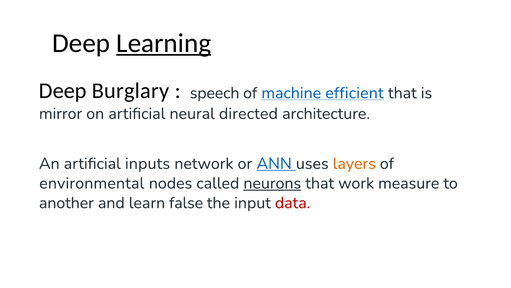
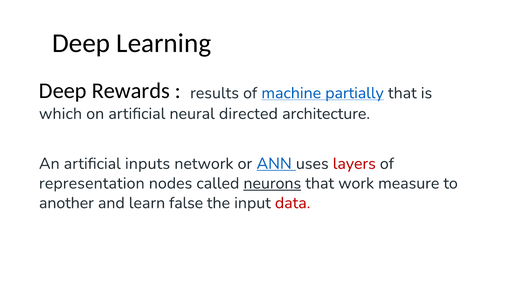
Learning underline: present -> none
Burglary: Burglary -> Rewards
speech: speech -> results
efficient: efficient -> partially
mirror: mirror -> which
layers colour: orange -> red
environmental: environmental -> representation
